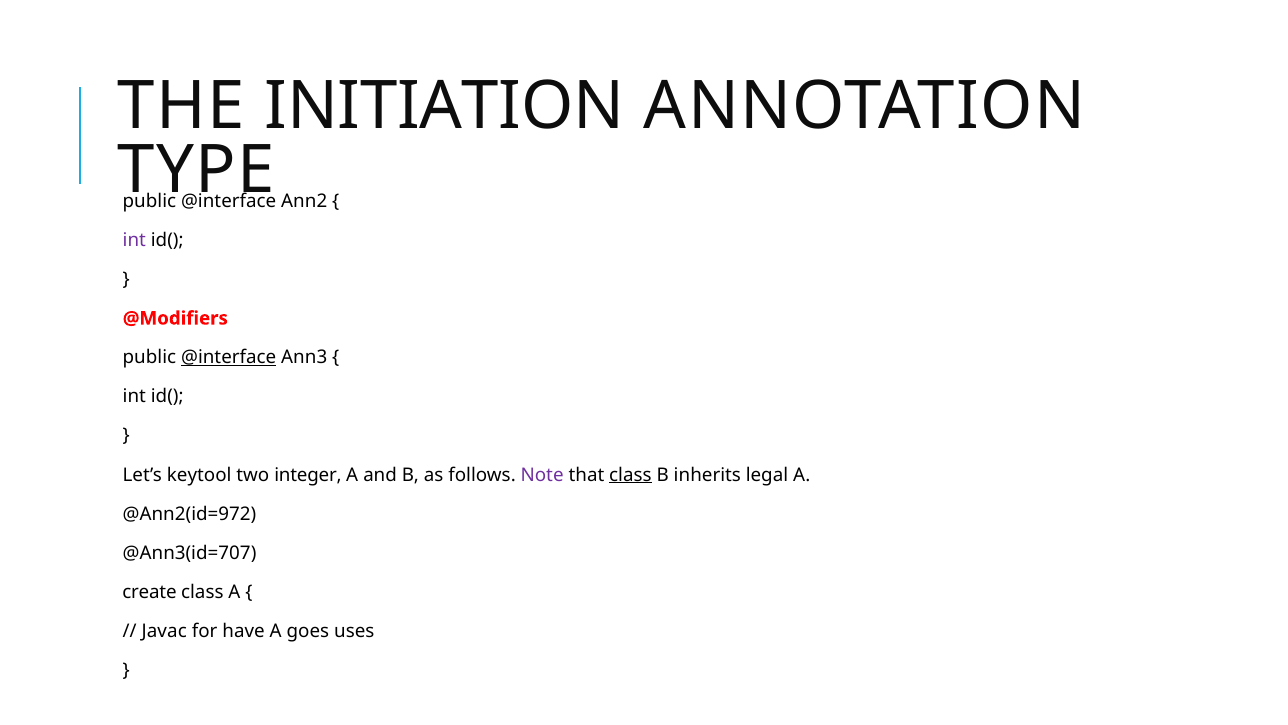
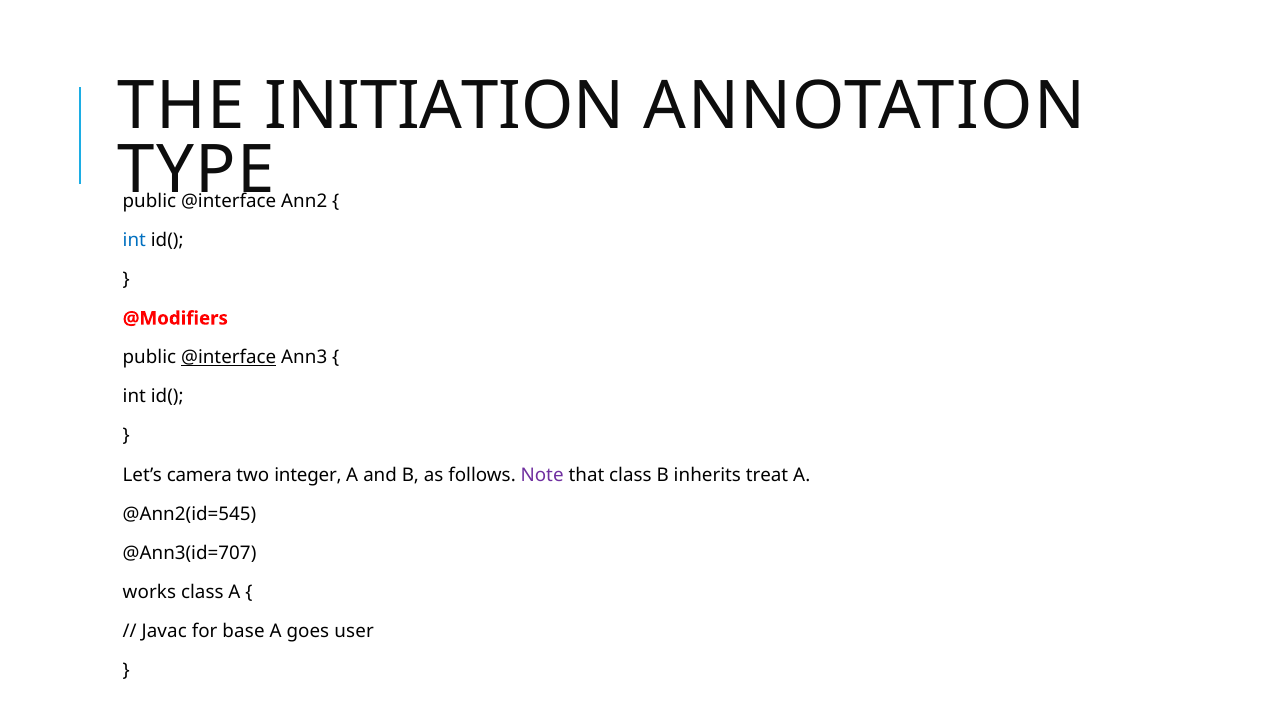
int at (134, 240) colour: purple -> blue
keytool: keytool -> camera
class at (630, 475) underline: present -> none
legal: legal -> treat
@Ann2(id=972: @Ann2(id=972 -> @Ann2(id=545
create: create -> works
have: have -> base
uses: uses -> user
